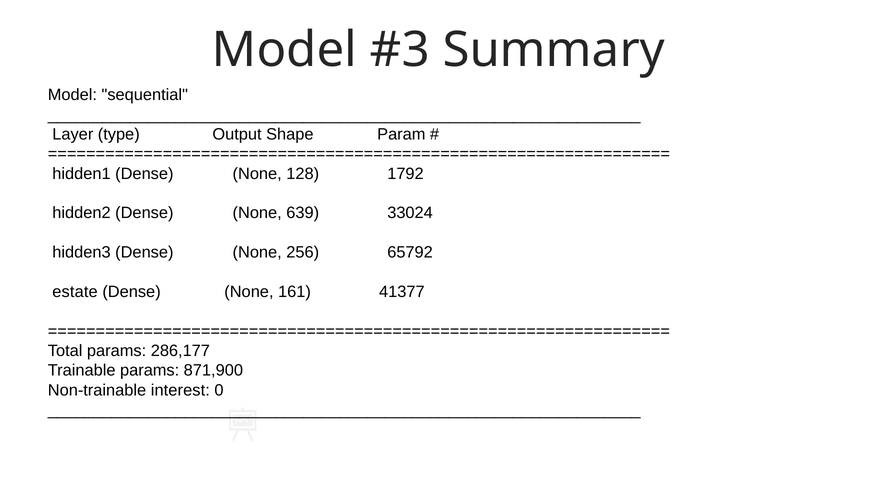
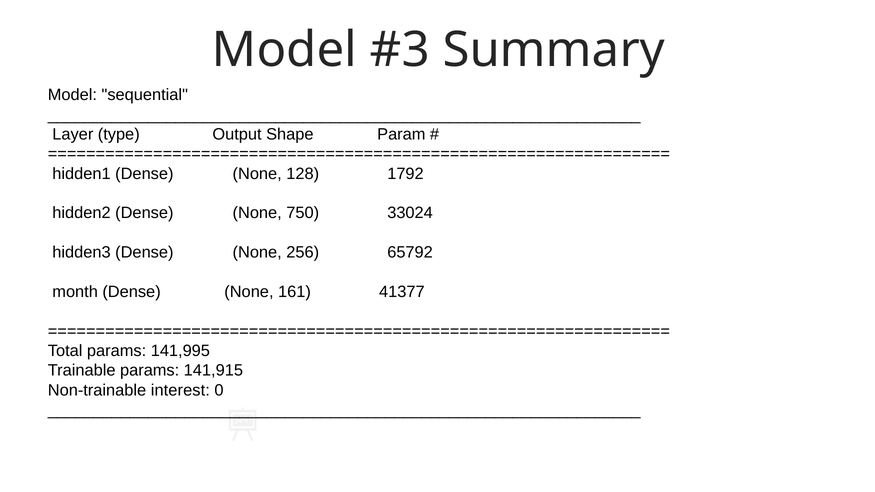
639: 639 -> 750
estate: estate -> month
286,177: 286,177 -> 141,995
871,900: 871,900 -> 141,915
